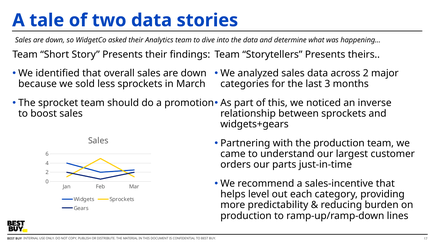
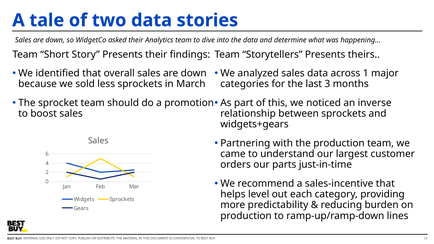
across 2: 2 -> 1
